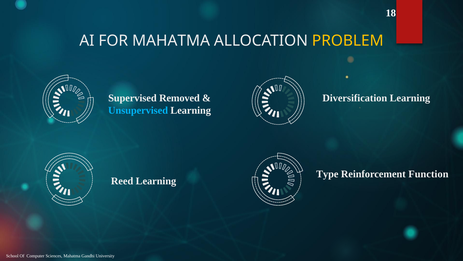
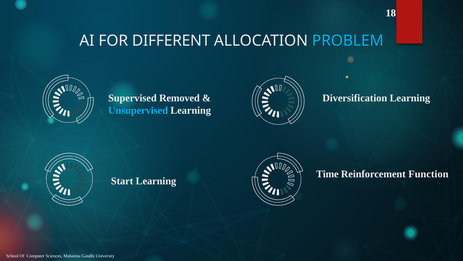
FOR MAHATMA: MAHATMA -> DIFFERENT
PROBLEM colour: yellow -> light blue
Type: Type -> Time
Reed: Reed -> Start
